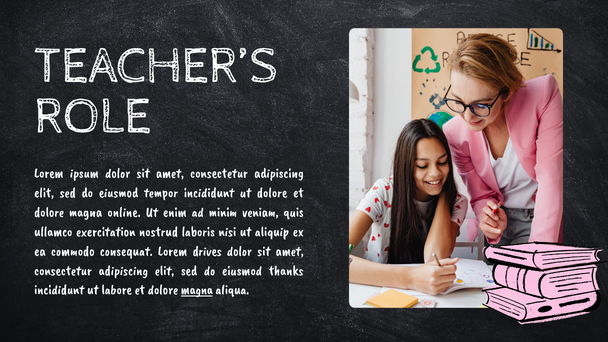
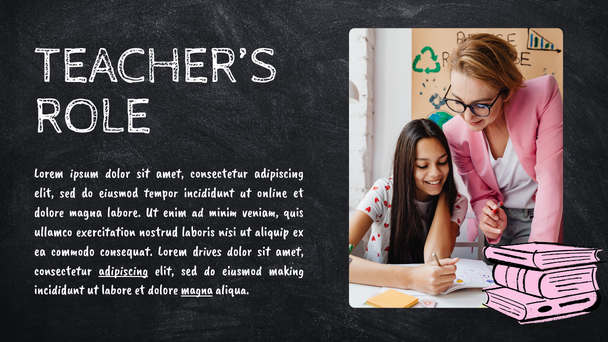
ut dolore: dolore -> online
magna online: online -> labore
adipiscing at (123, 270) underline: none -> present
thanks: thanks -> making
